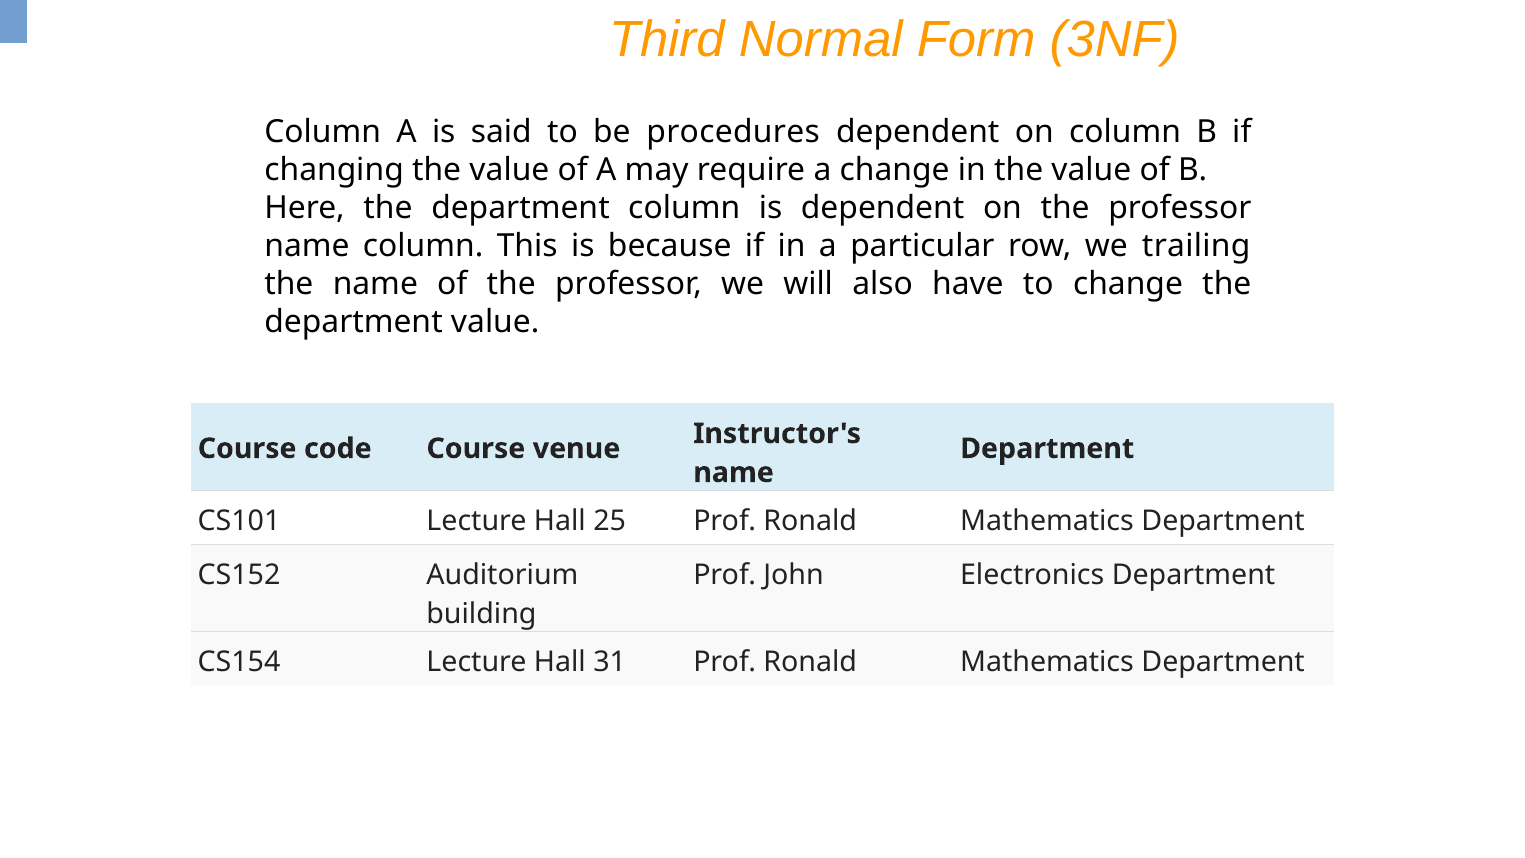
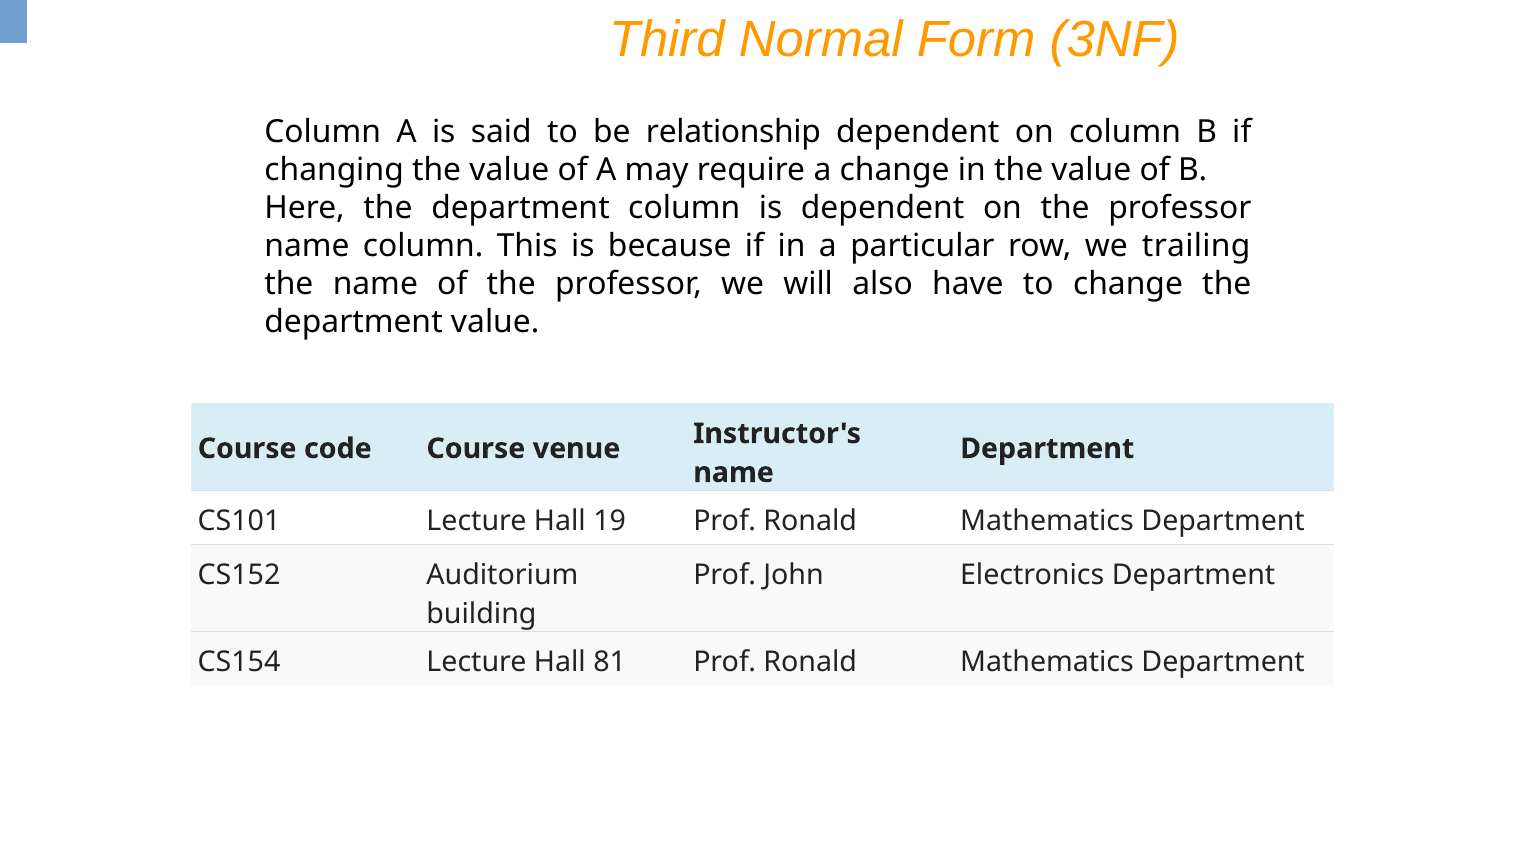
procedures: procedures -> relationship
25: 25 -> 19
31: 31 -> 81
